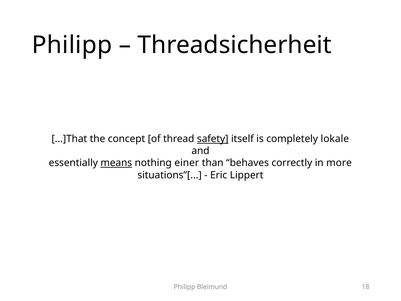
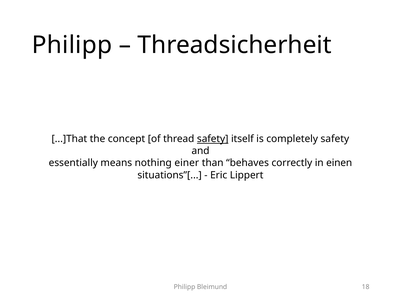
completely lokale: lokale -> safety
means underline: present -> none
more: more -> einen
